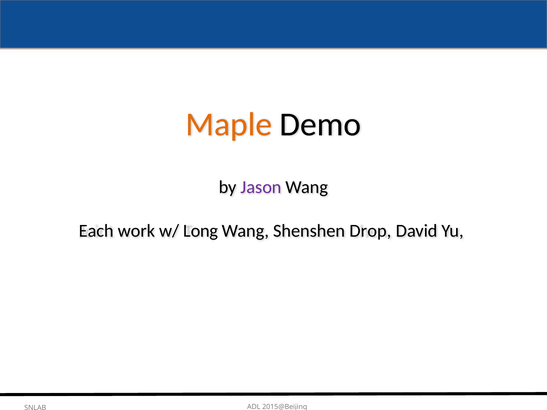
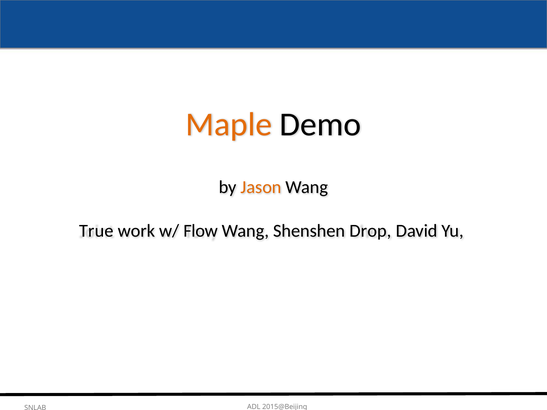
Jason colour: purple -> orange
Each: Each -> True
Long: Long -> Flow
